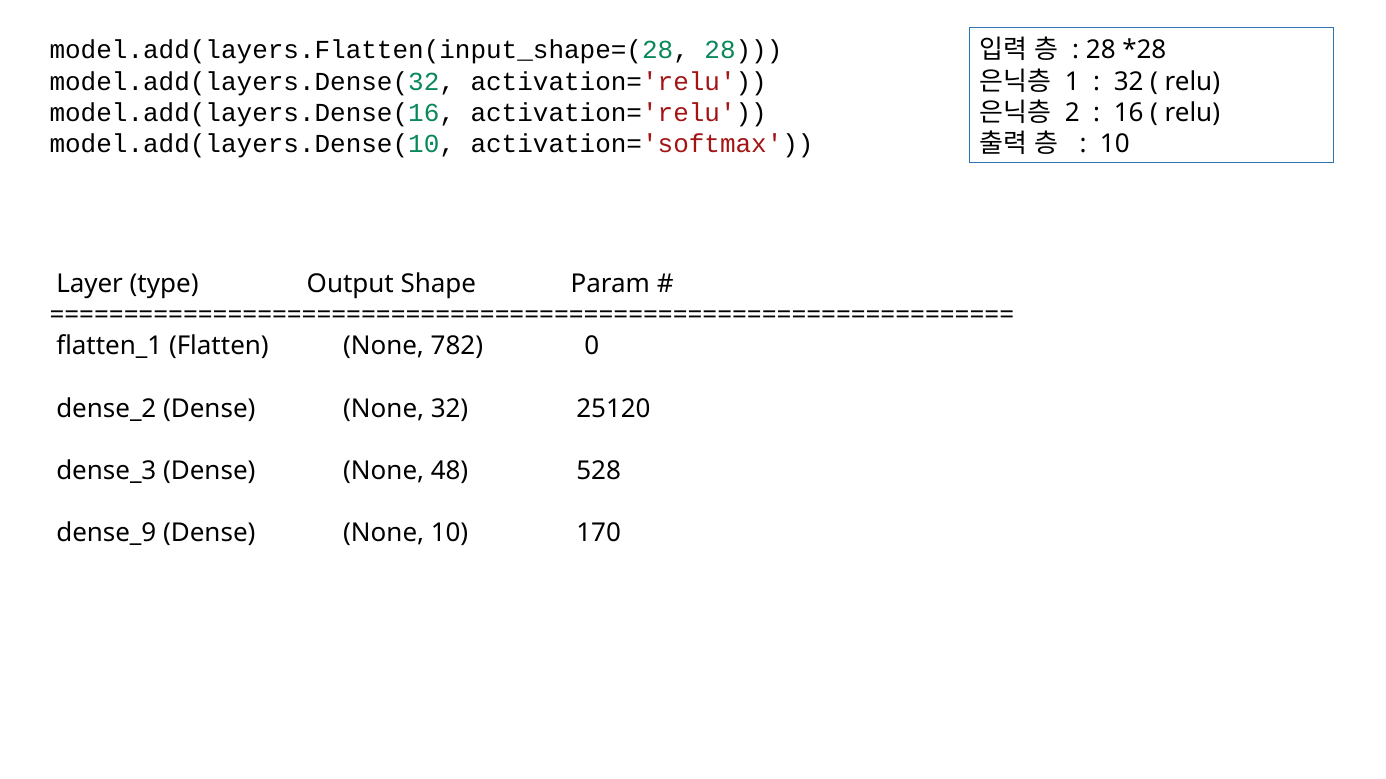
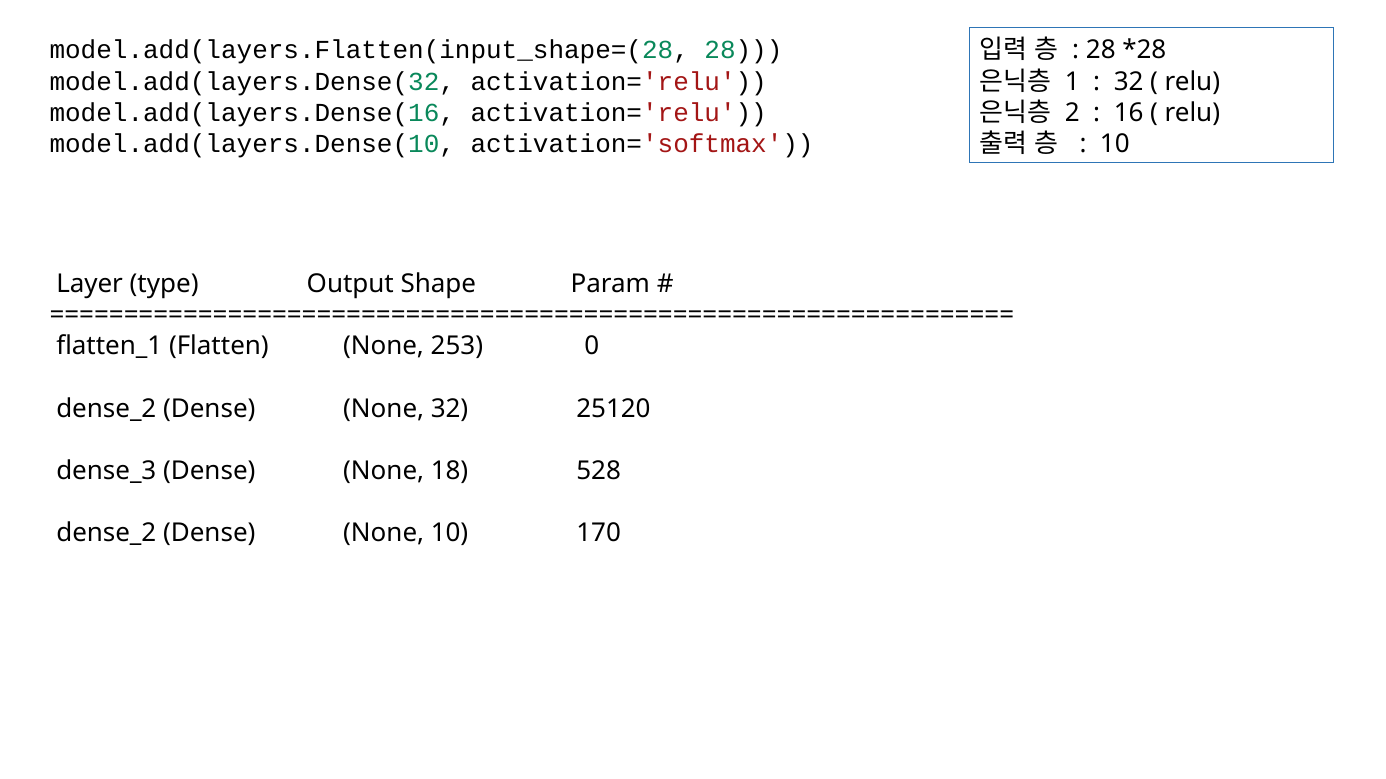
782: 782 -> 253
48: 48 -> 18
dense_9 at (106, 534): dense_9 -> dense_2
